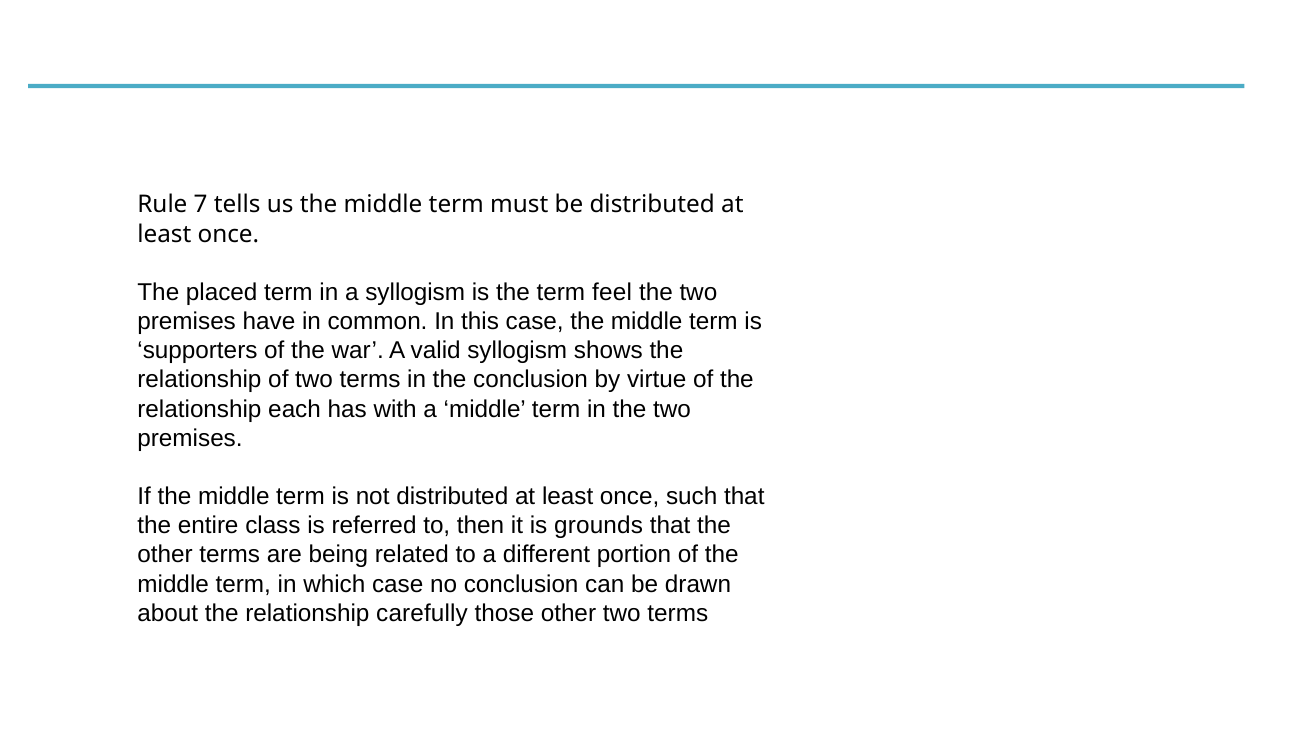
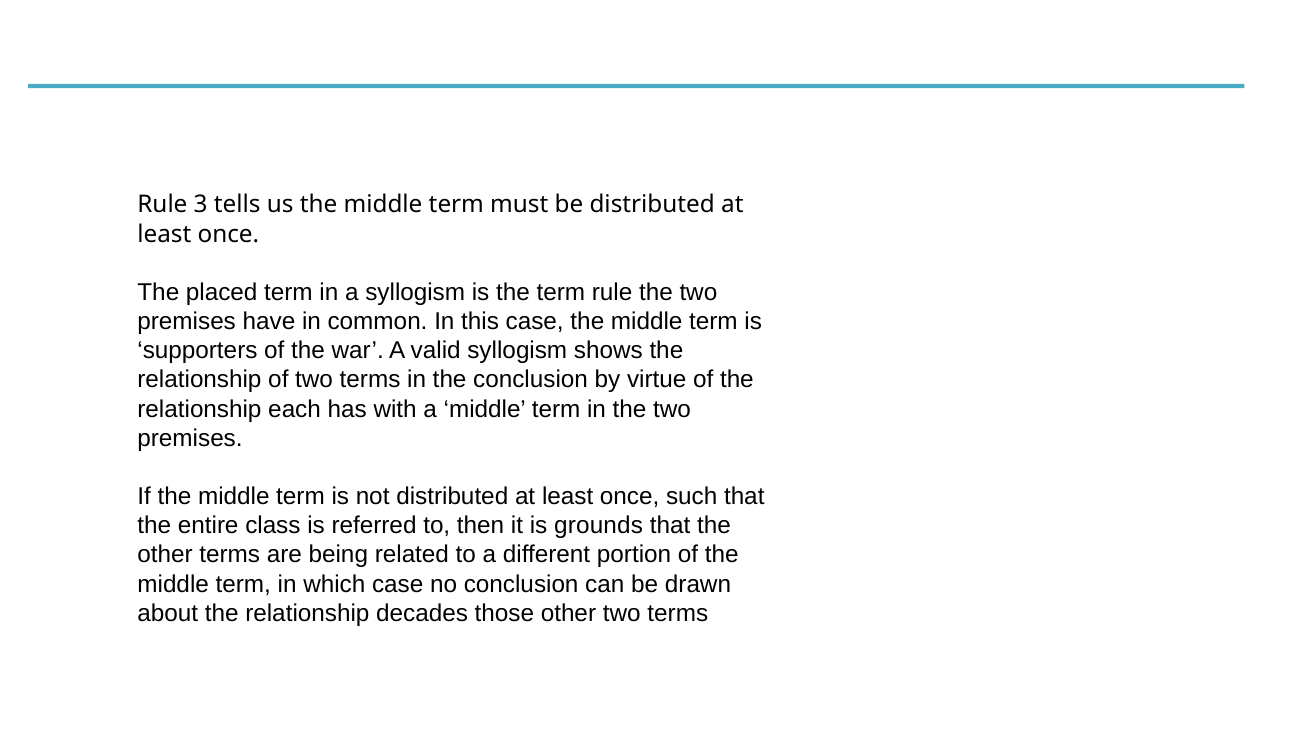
7: 7 -> 3
term feel: feel -> rule
carefully: carefully -> decades
